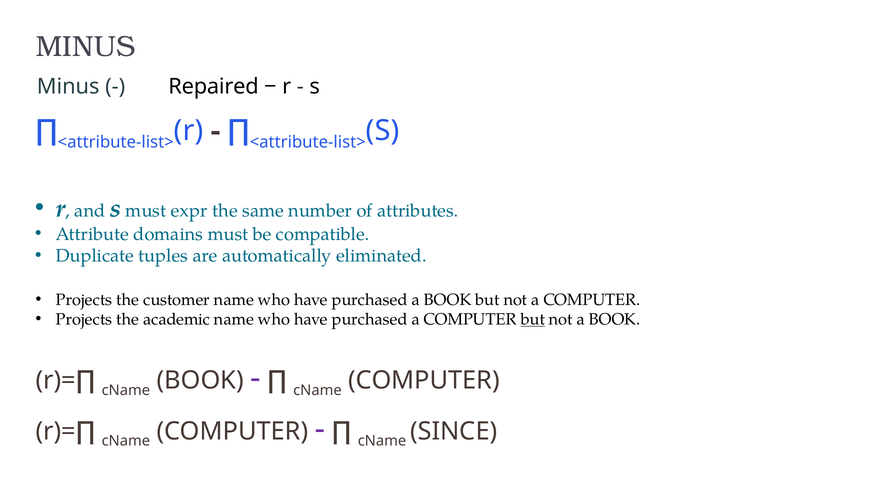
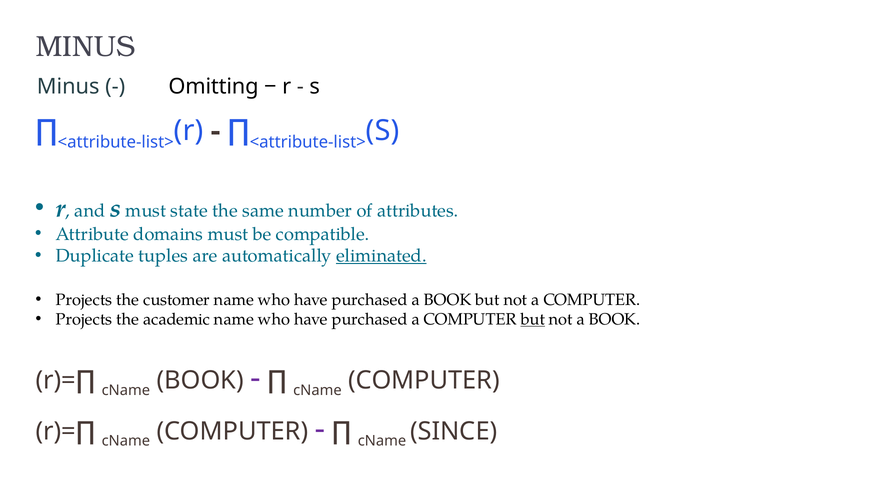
Repaired: Repaired -> Omitting
expr: expr -> state
eliminated underline: none -> present
